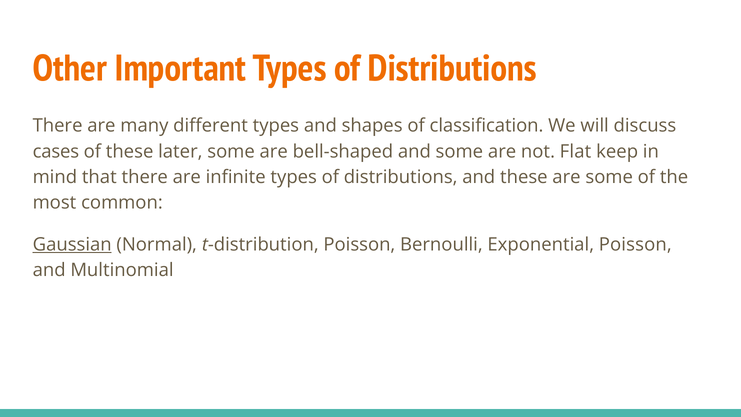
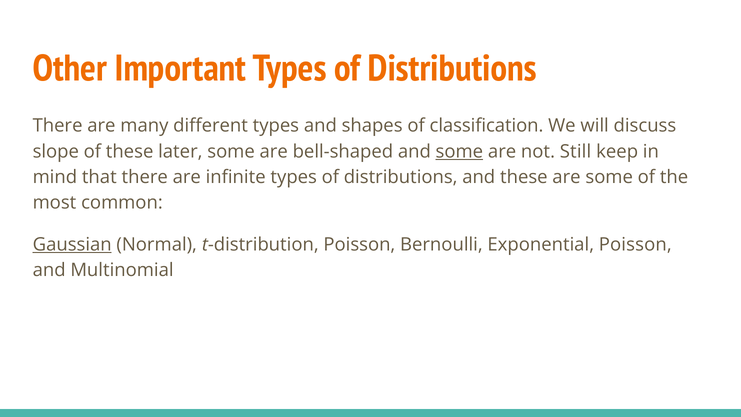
cases: cases -> slope
some at (459, 151) underline: none -> present
Flat: Flat -> Still
